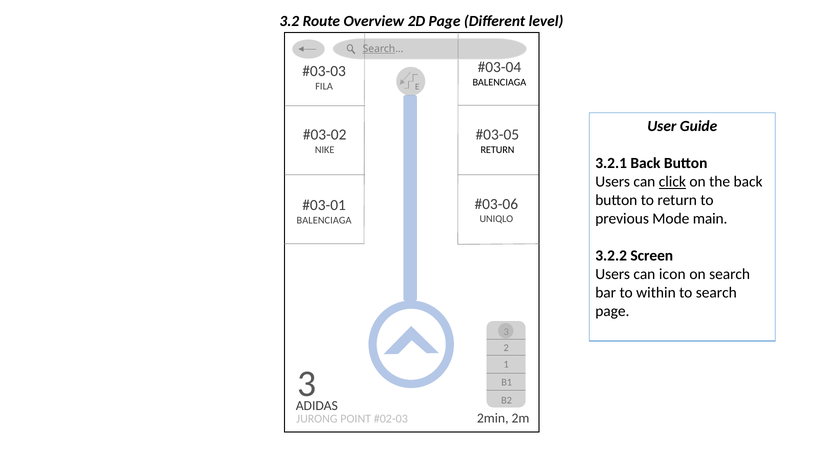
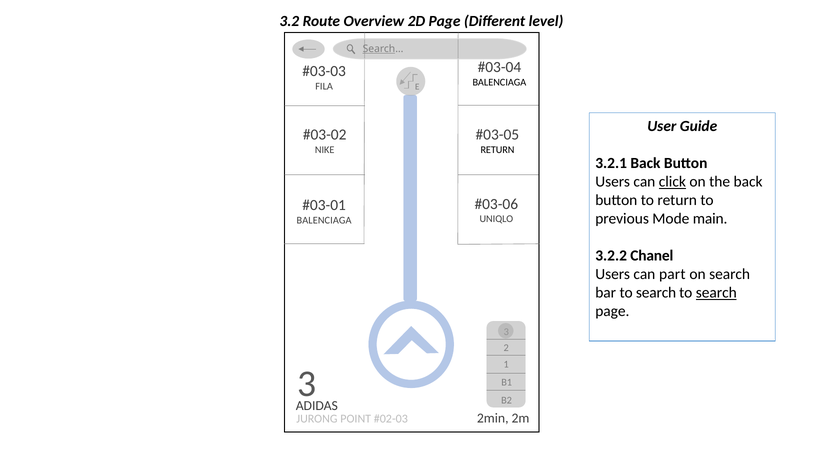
Screen: Screen -> Chanel
icon: icon -> part
bar to within: within -> search
search at (716, 293) underline: none -> present
